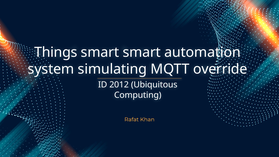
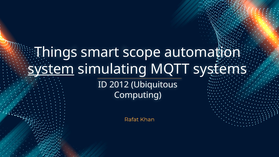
smart smart: smart -> scope
system underline: none -> present
override: override -> systems
